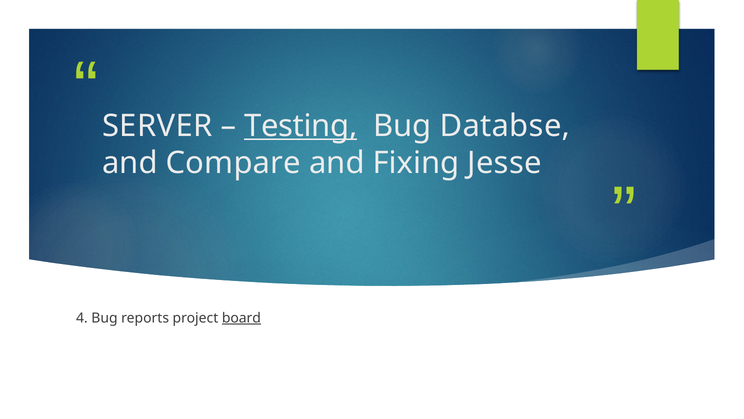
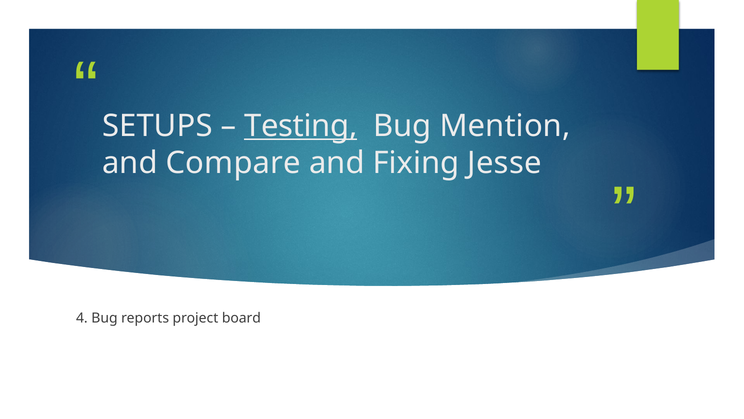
SERVER: SERVER -> SETUPS
Databse: Databse -> Mention
board underline: present -> none
